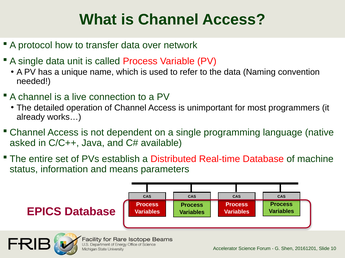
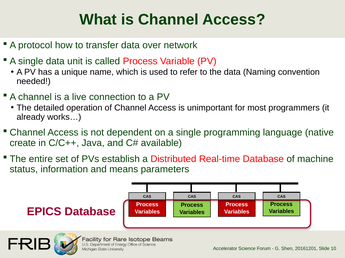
asked: asked -> create
